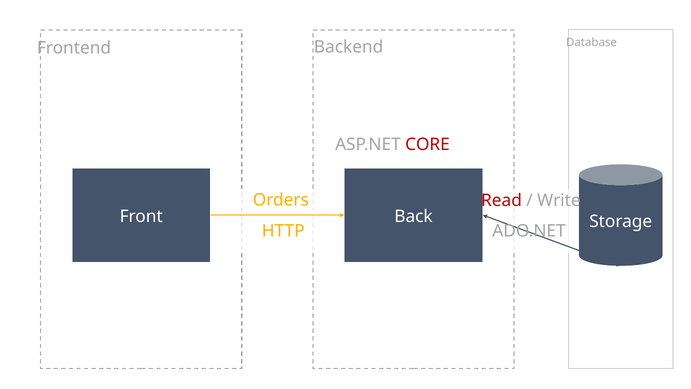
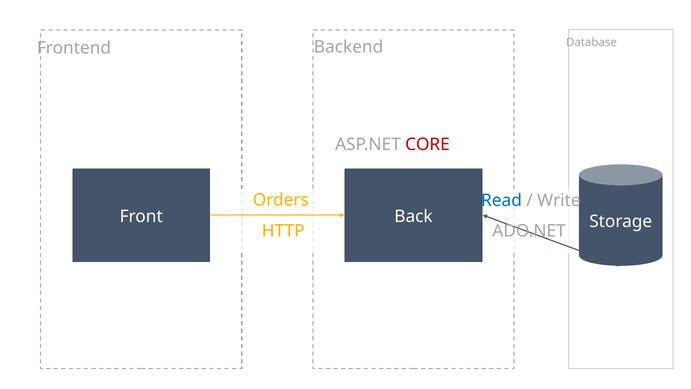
Read colour: red -> blue
